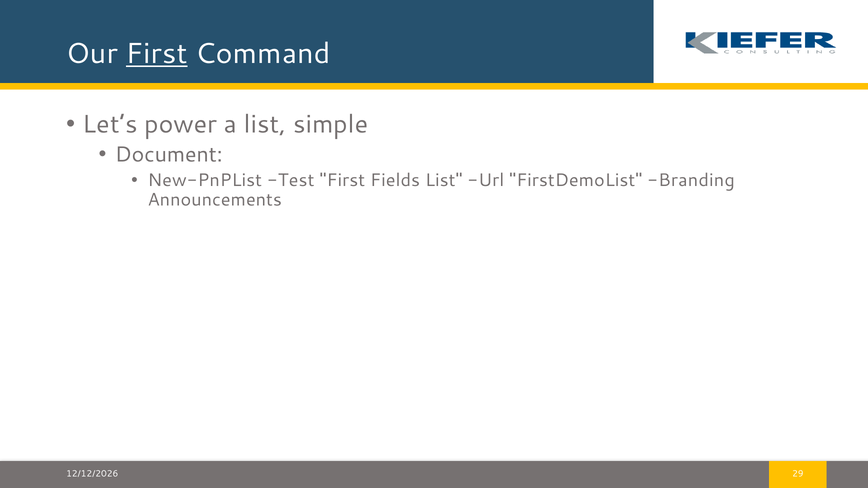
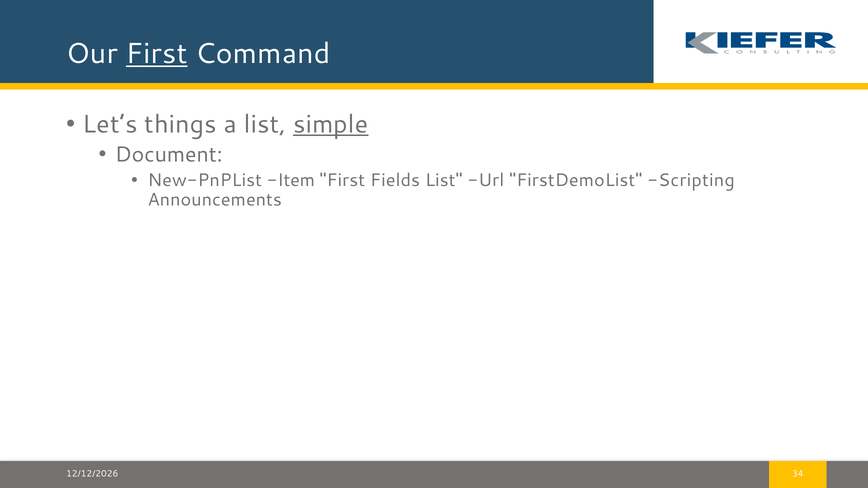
power: power -> things
simple underline: none -> present
Test: Test -> Item
Branding: Branding -> Scripting
29: 29 -> 34
